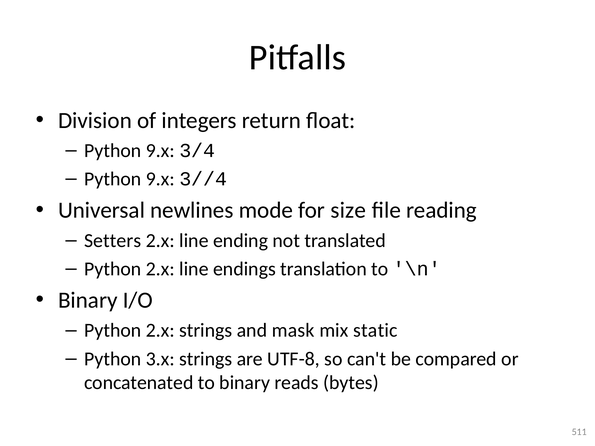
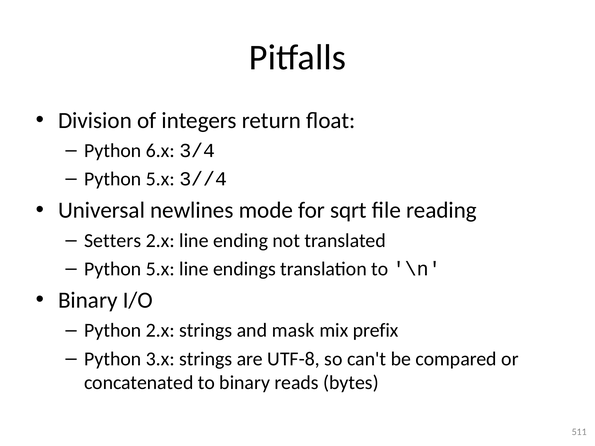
9.x at (160, 151): 9.x -> 6.x
9.x at (160, 179): 9.x -> 5.x
size: size -> sqrt
2.x at (160, 269): 2.x -> 5.x
static: static -> prefix
